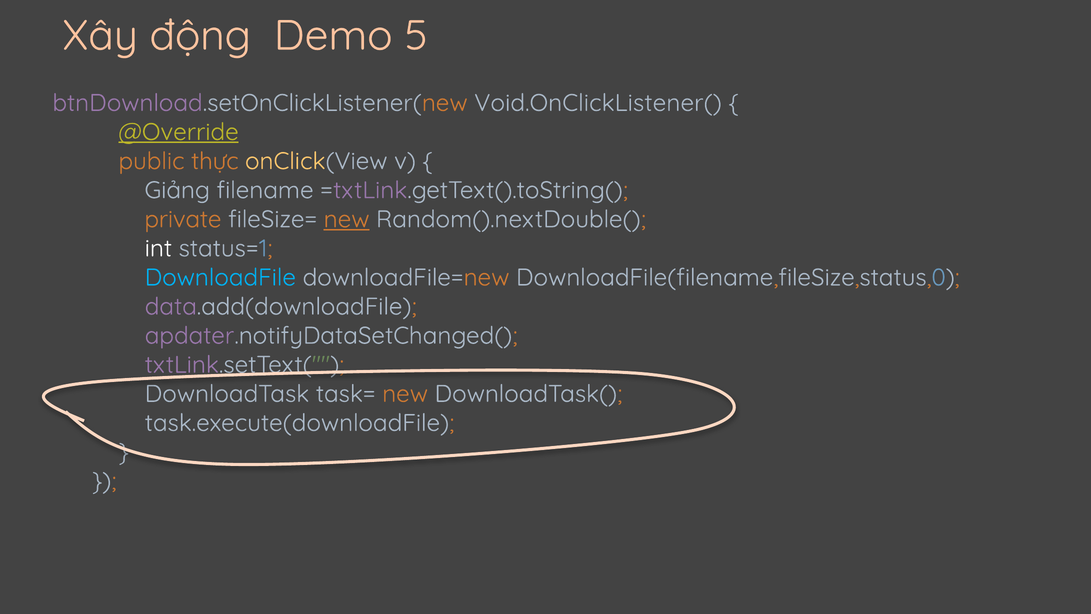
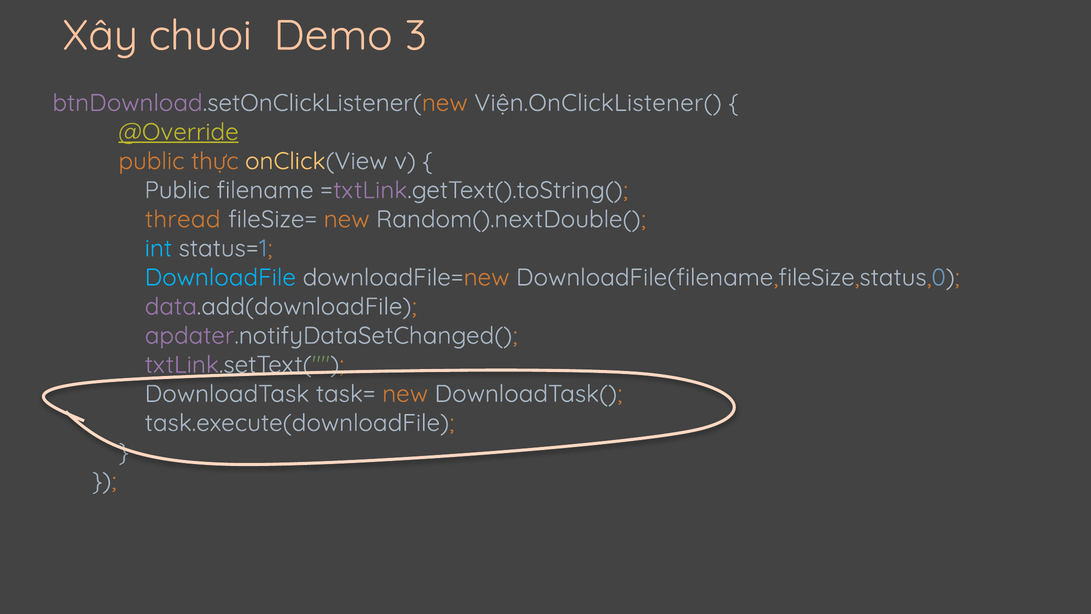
động: động -> chuoi
5: 5 -> 3
Void.OnClickListener(: Void.OnClickListener( -> Viện.OnClickListener(
Giảng at (177, 190): Giảng -> Public
private: private -> thread
new at (347, 219) underline: present -> none
int colour: white -> light blue
